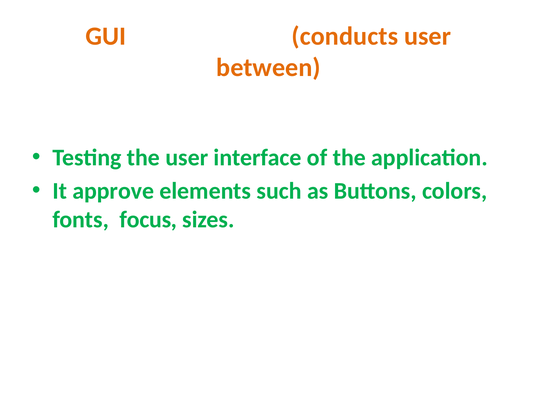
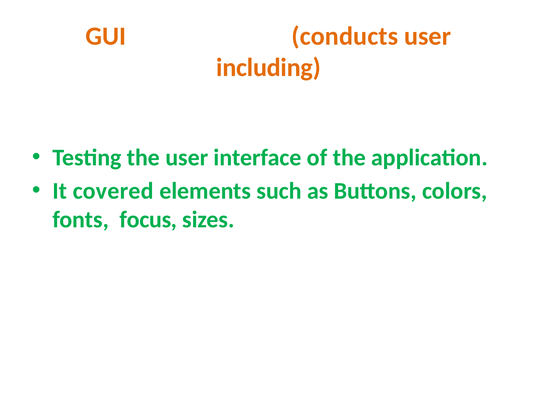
between: between -> including
approve: approve -> covered
